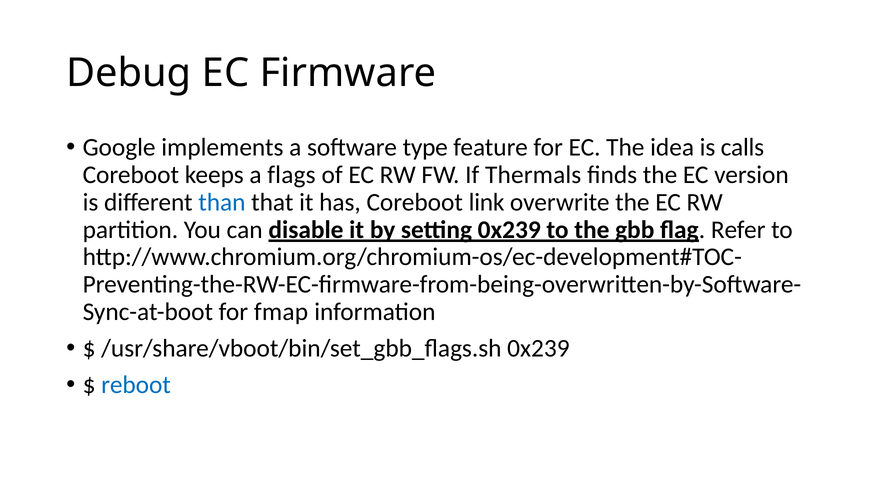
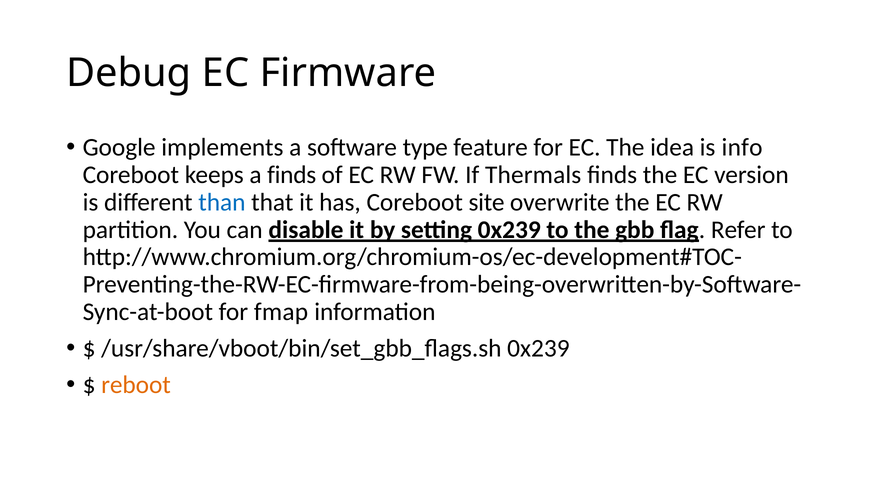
calls: calls -> info
a flags: flags -> finds
link: link -> site
reboot colour: blue -> orange
